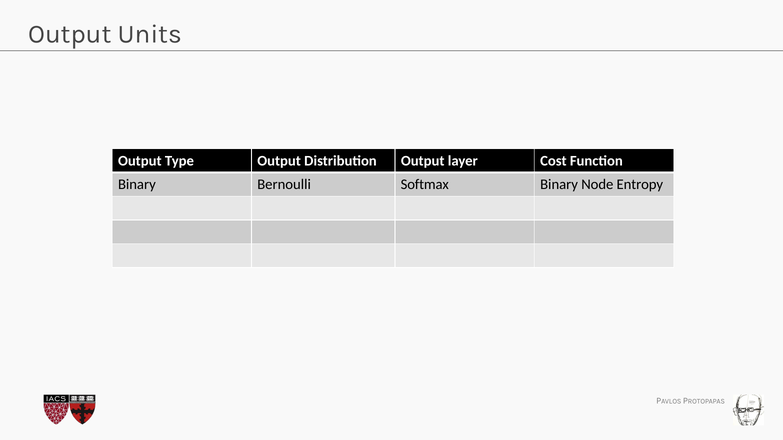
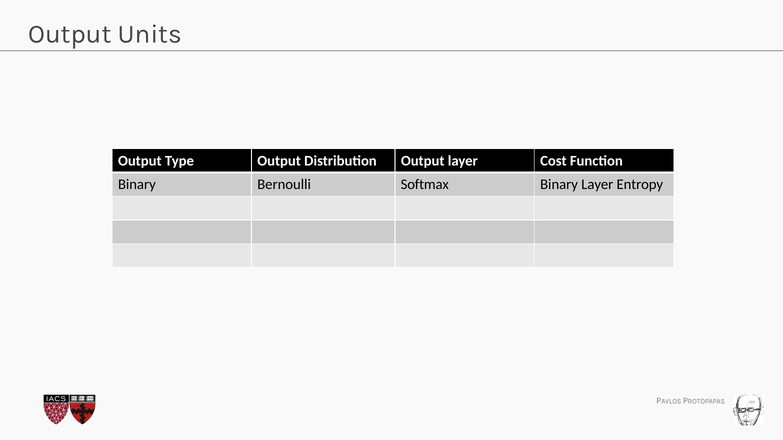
Binary Node: Node -> Layer
